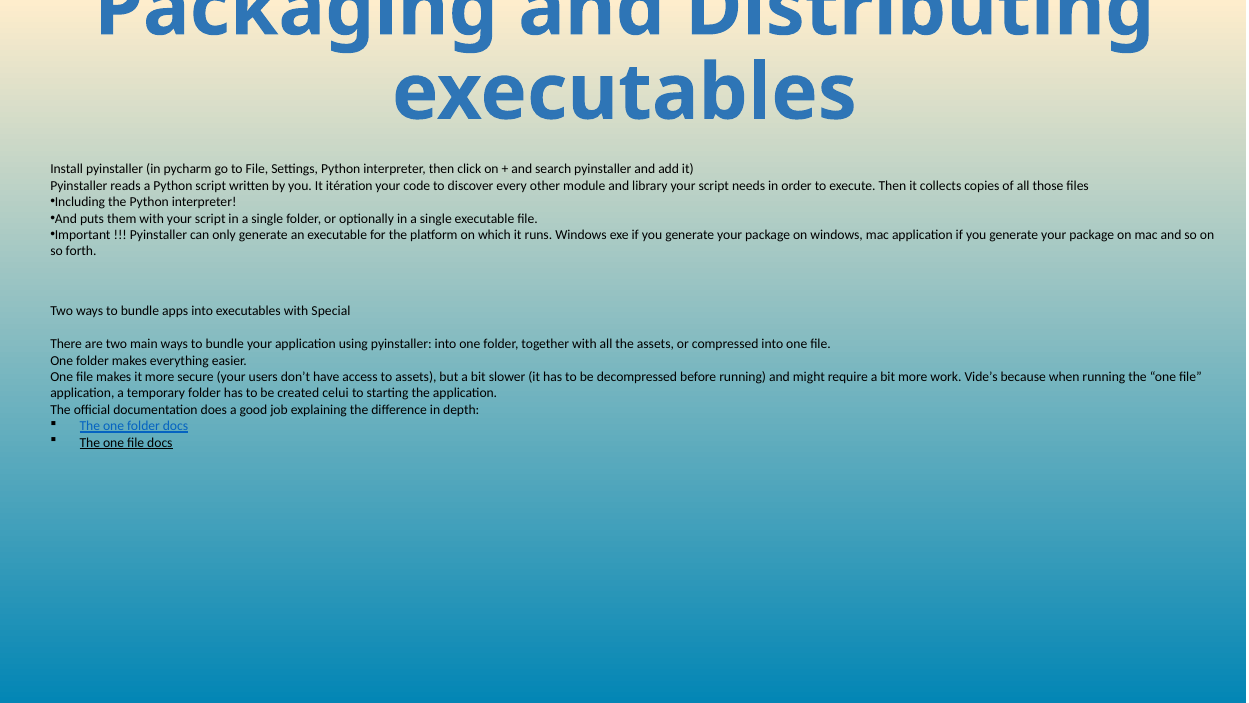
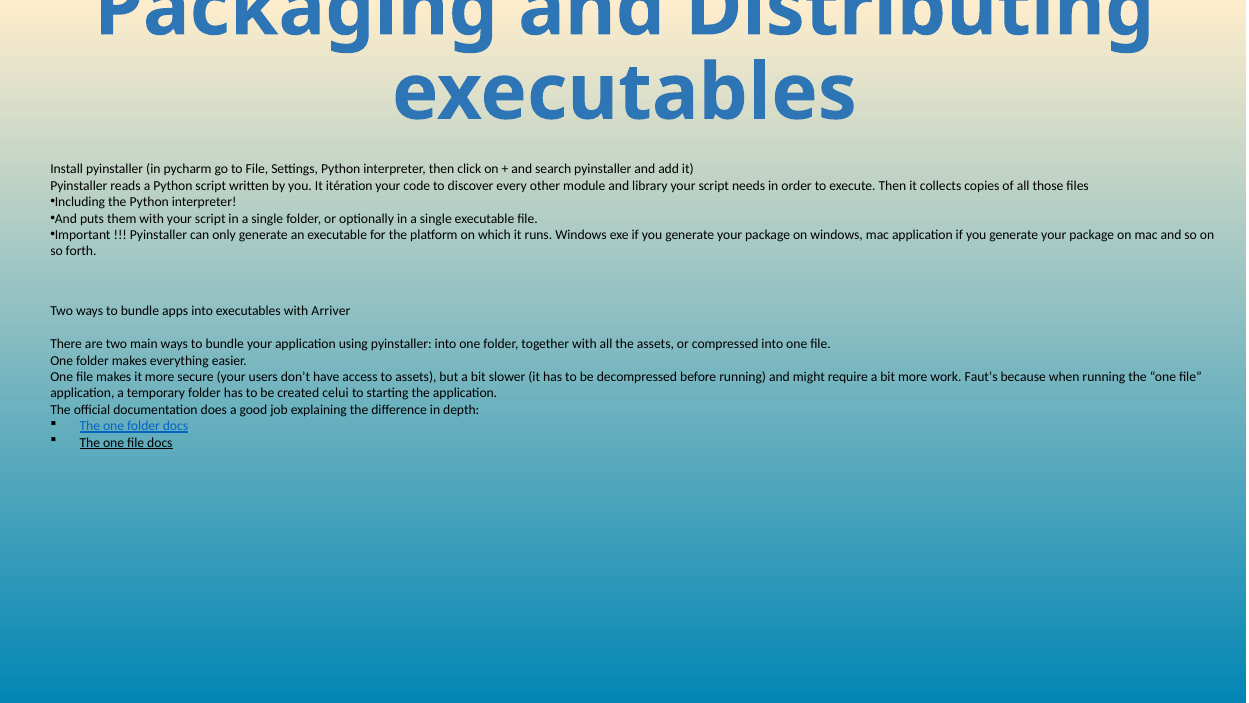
Special: Special -> Arriver
Vide’s: Vide’s -> Faut’s
